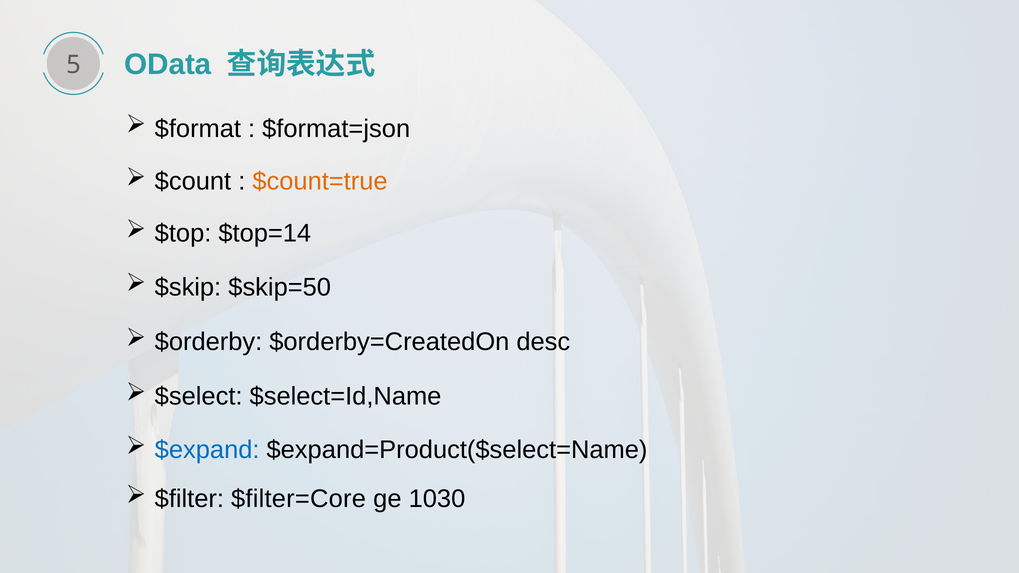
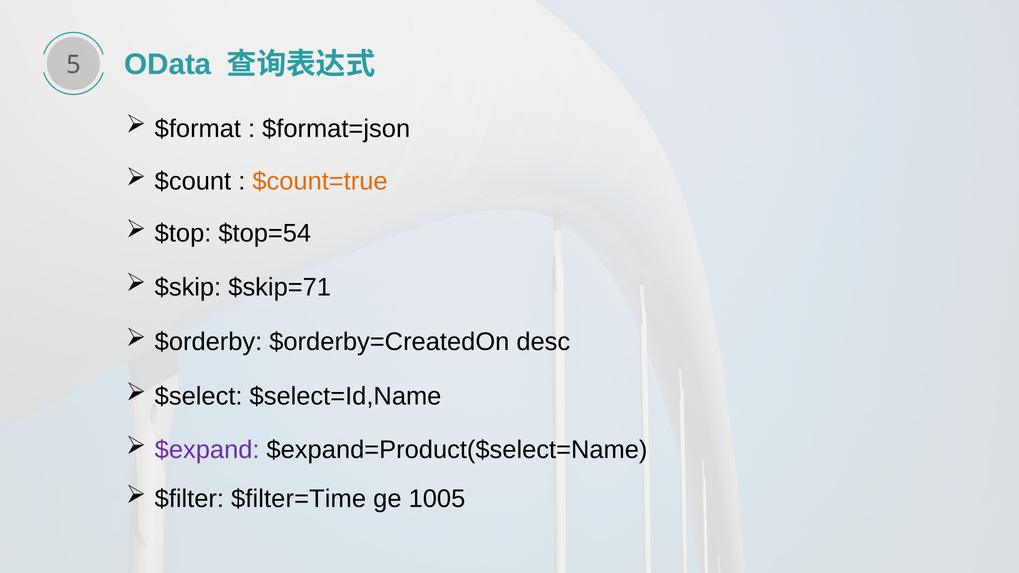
$top=14: $top=14 -> $top=54
$skip=50: $skip=50 -> $skip=71
$expand colour: blue -> purple
$filter=Core: $filter=Core -> $filter=Time
1030: 1030 -> 1005
